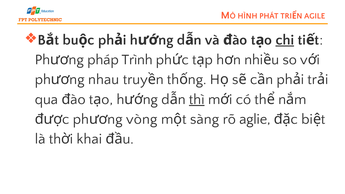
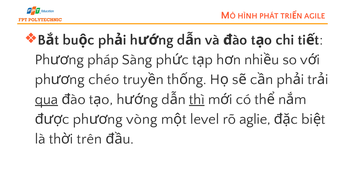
chi underline: present -> none
Trình: Trình -> Sàng
nhau: nhau -> chéo
qua underline: none -> present
sàng: sàng -> level
khai: khai -> trên
